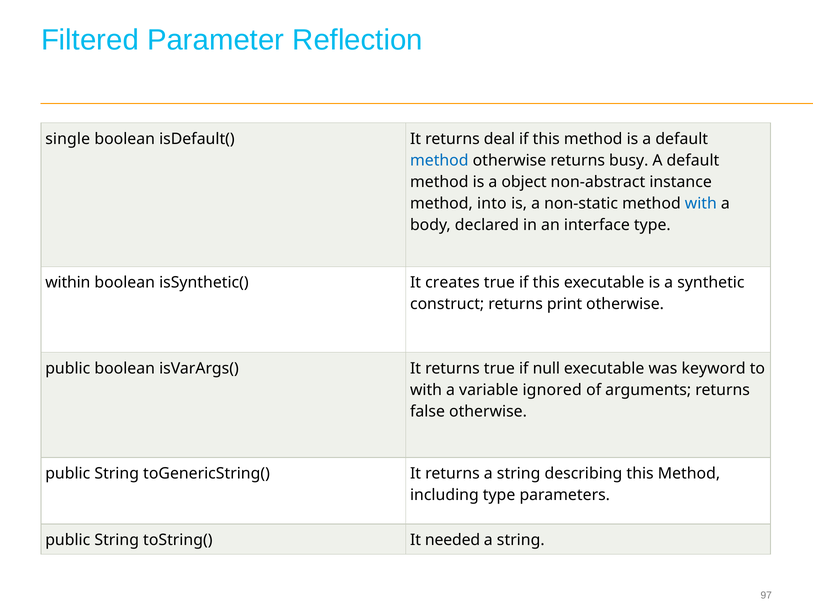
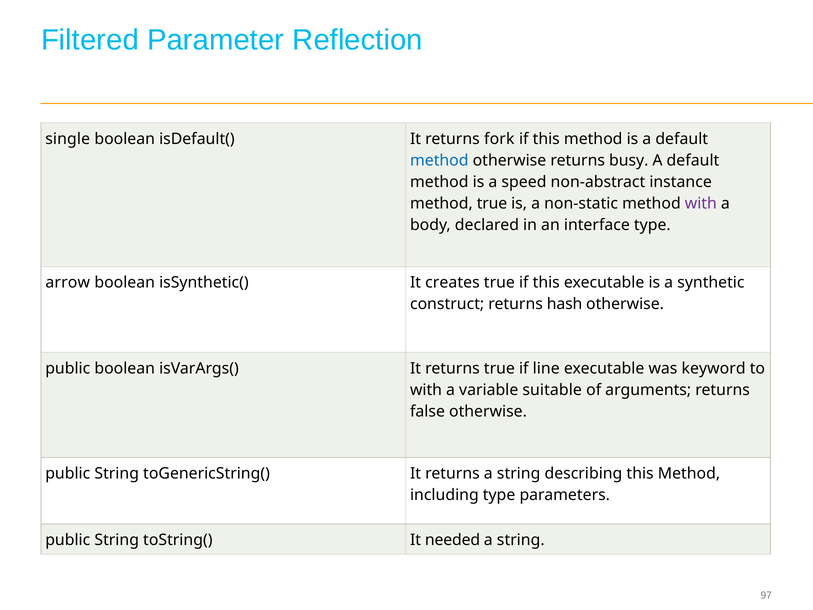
deal: deal -> fork
object: object -> speed
method into: into -> true
with at (701, 203) colour: blue -> purple
within: within -> arrow
print: print -> hash
null: null -> line
ignored: ignored -> suitable
